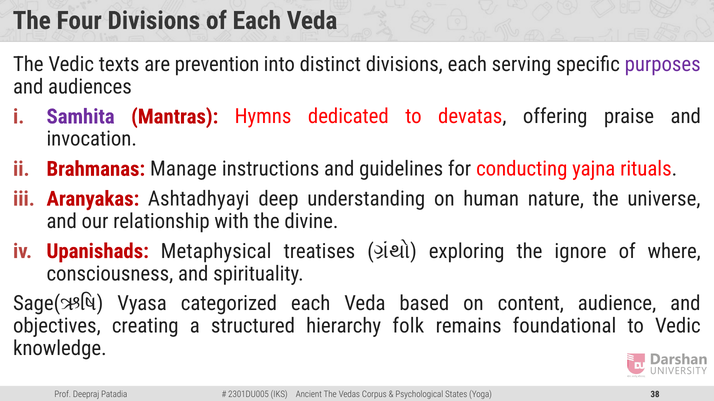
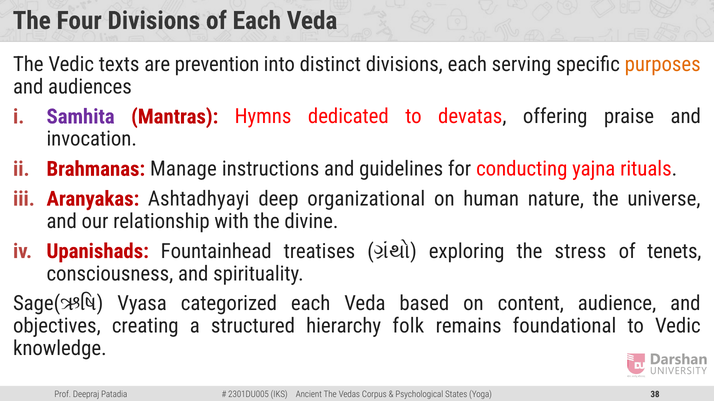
purposes colour: purple -> orange
understanding: understanding -> organizational
Metaphysical: Metaphysical -> Fountainhead
ignore: ignore -> stress
where: where -> tenets
